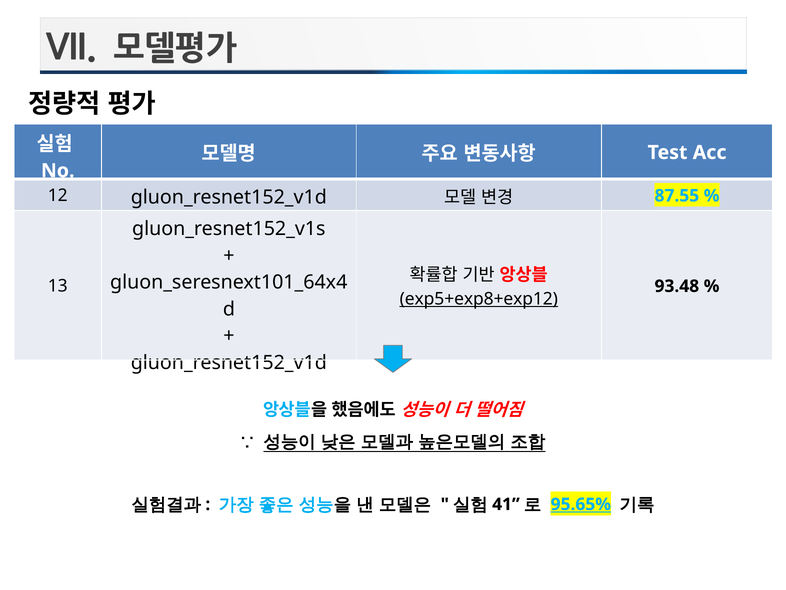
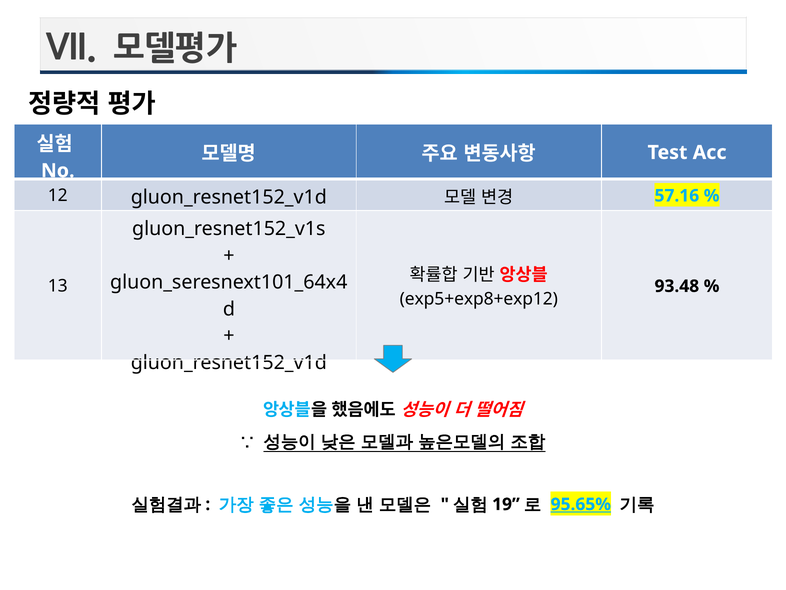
87.55: 87.55 -> 57.16
exp5+exp8+exp12 underline: present -> none
41: 41 -> 19
